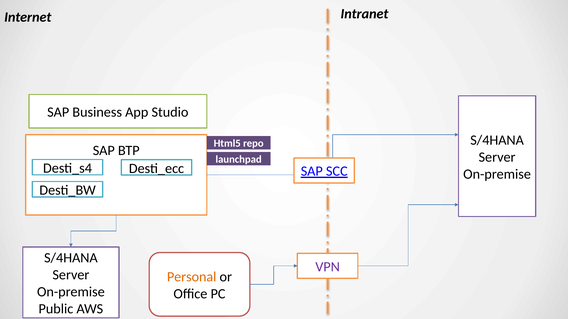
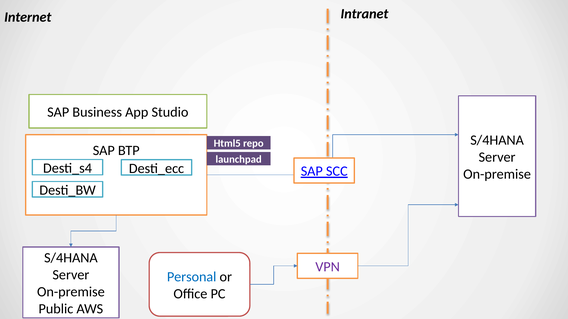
Personal colour: orange -> blue
